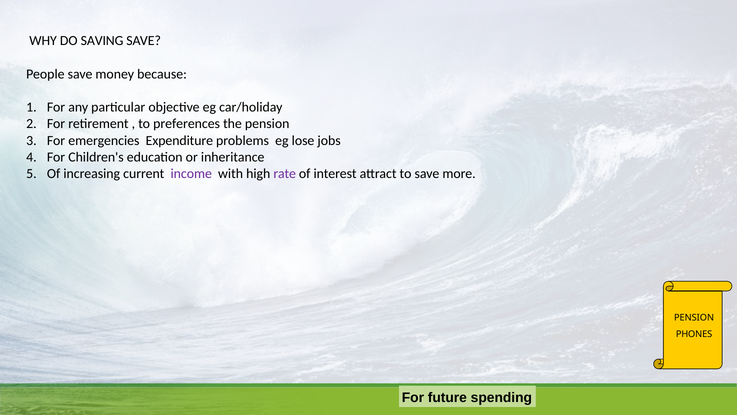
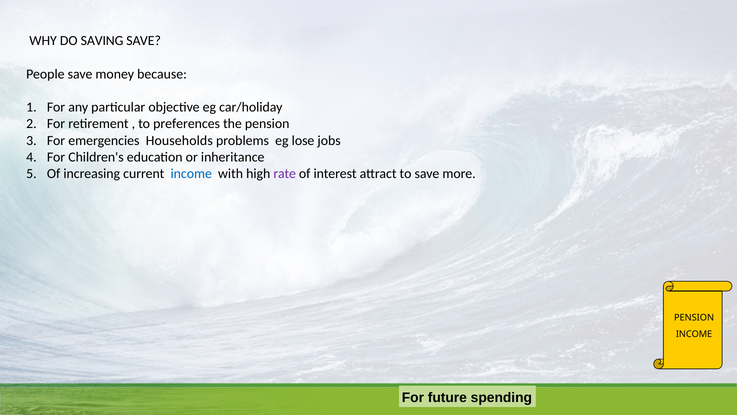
Expenditure: Expenditure -> Households
income at (191, 173) colour: purple -> blue
PHONES at (694, 334): PHONES -> INCOME
